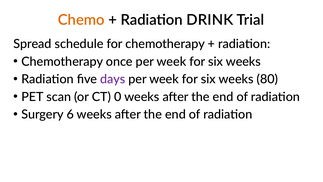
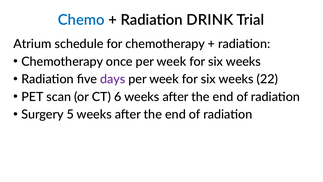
Chemo colour: orange -> blue
Spread: Spread -> Atrium
80: 80 -> 22
0: 0 -> 6
6: 6 -> 5
